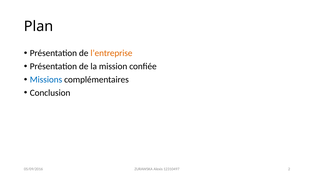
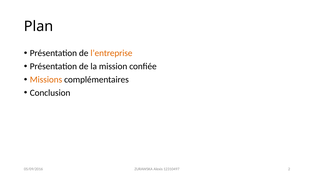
Missions colour: blue -> orange
